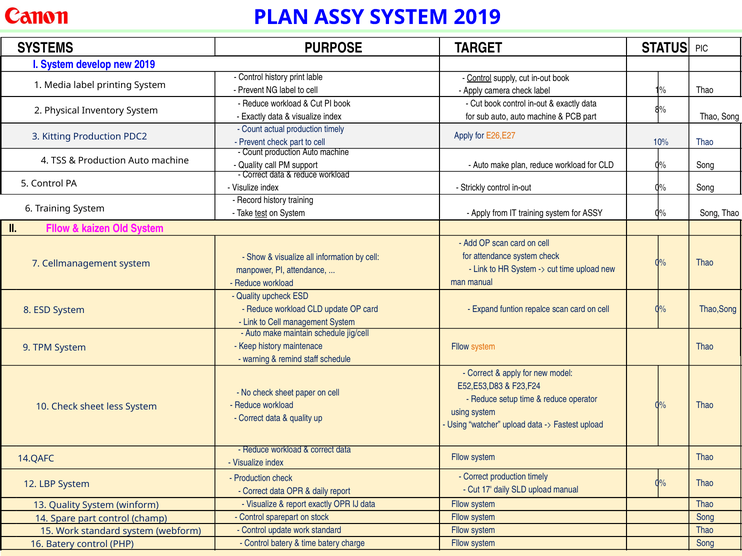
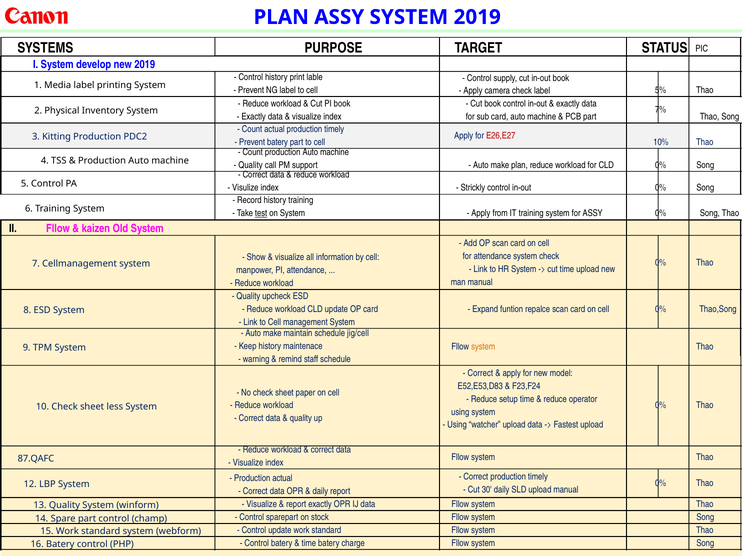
Control at (479, 78) underline: present -> none
1%: 1% -> 5%
8%: 8% -> 7%
sub auto: auto -> card
E26,E27 colour: orange -> red
Prevent check: check -> batery
14.QAFC: 14.QAFC -> 87.QAFC
Production check: check -> actual
17: 17 -> 30
